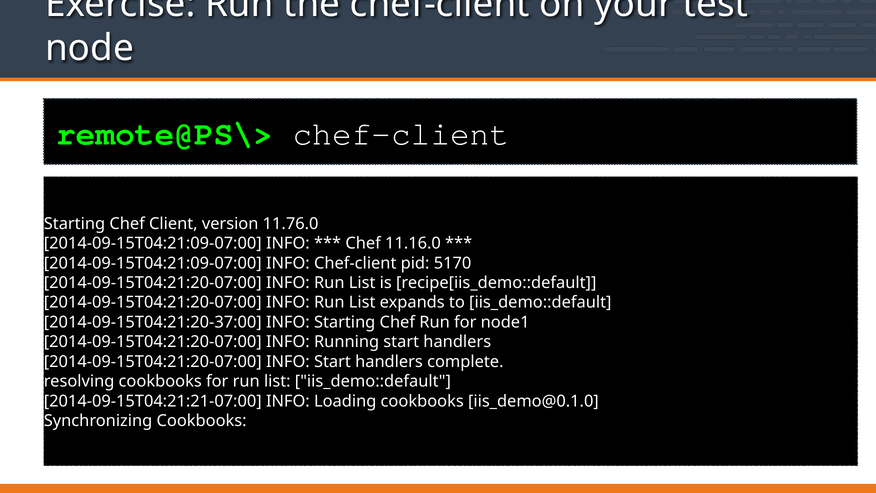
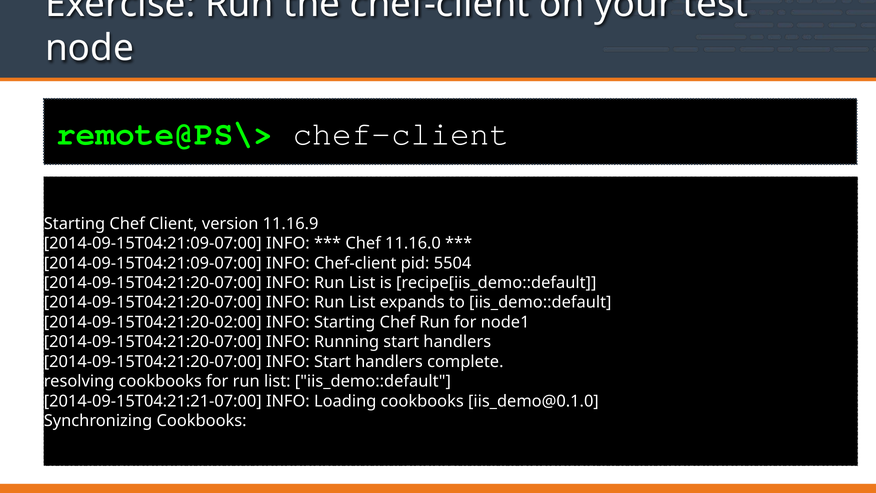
11.76.0: 11.76.0 -> 11.16.9
5170: 5170 -> 5504
2014-09-15T04:21:20-37:00: 2014-09-15T04:21:20-37:00 -> 2014-09-15T04:21:20-02:00
